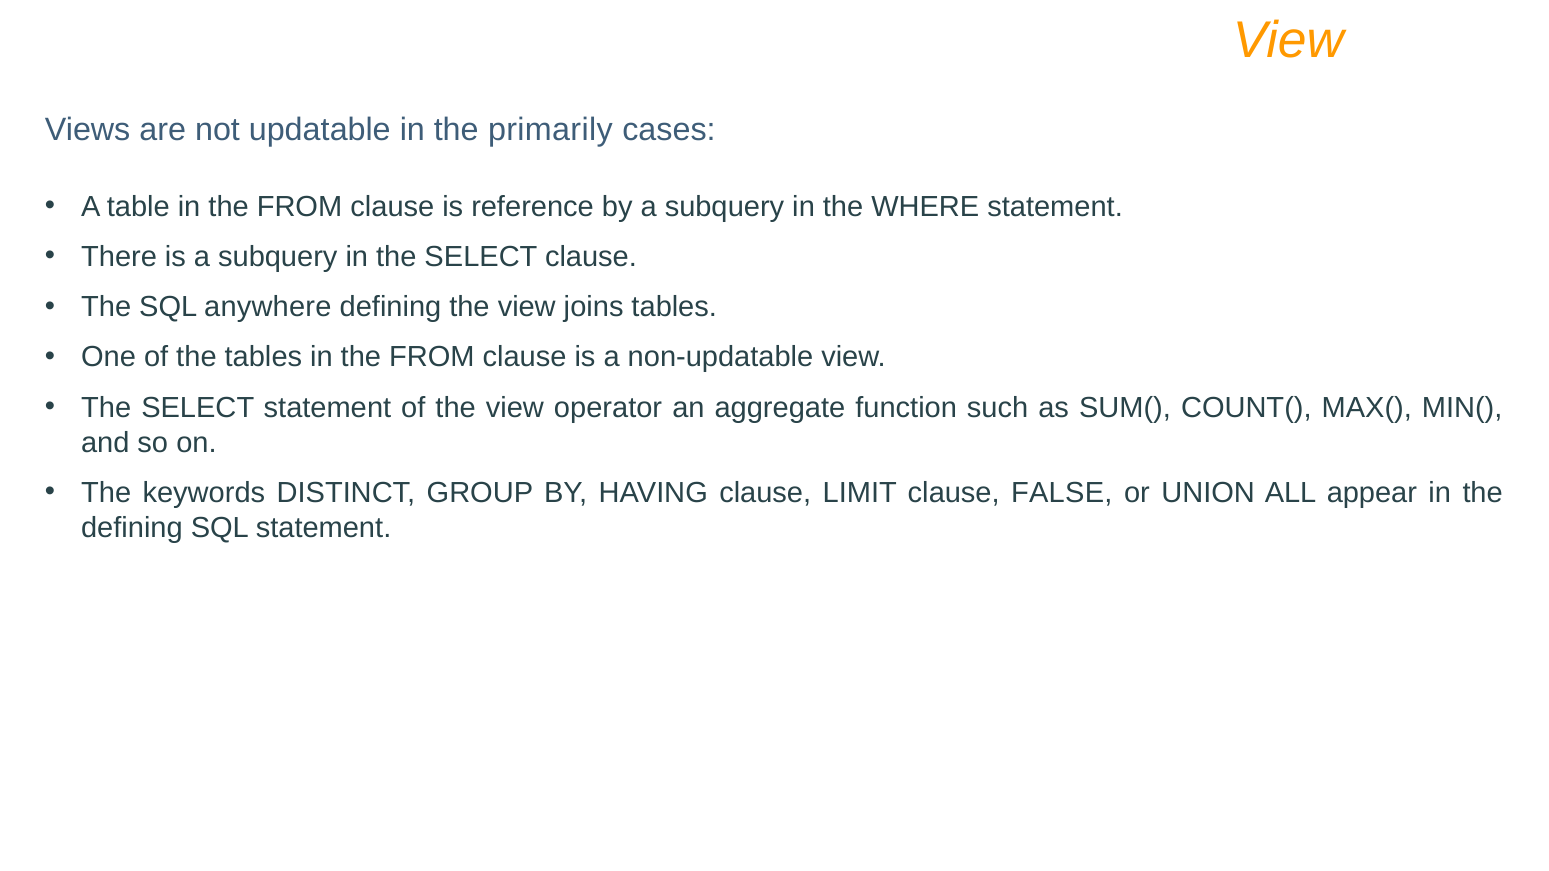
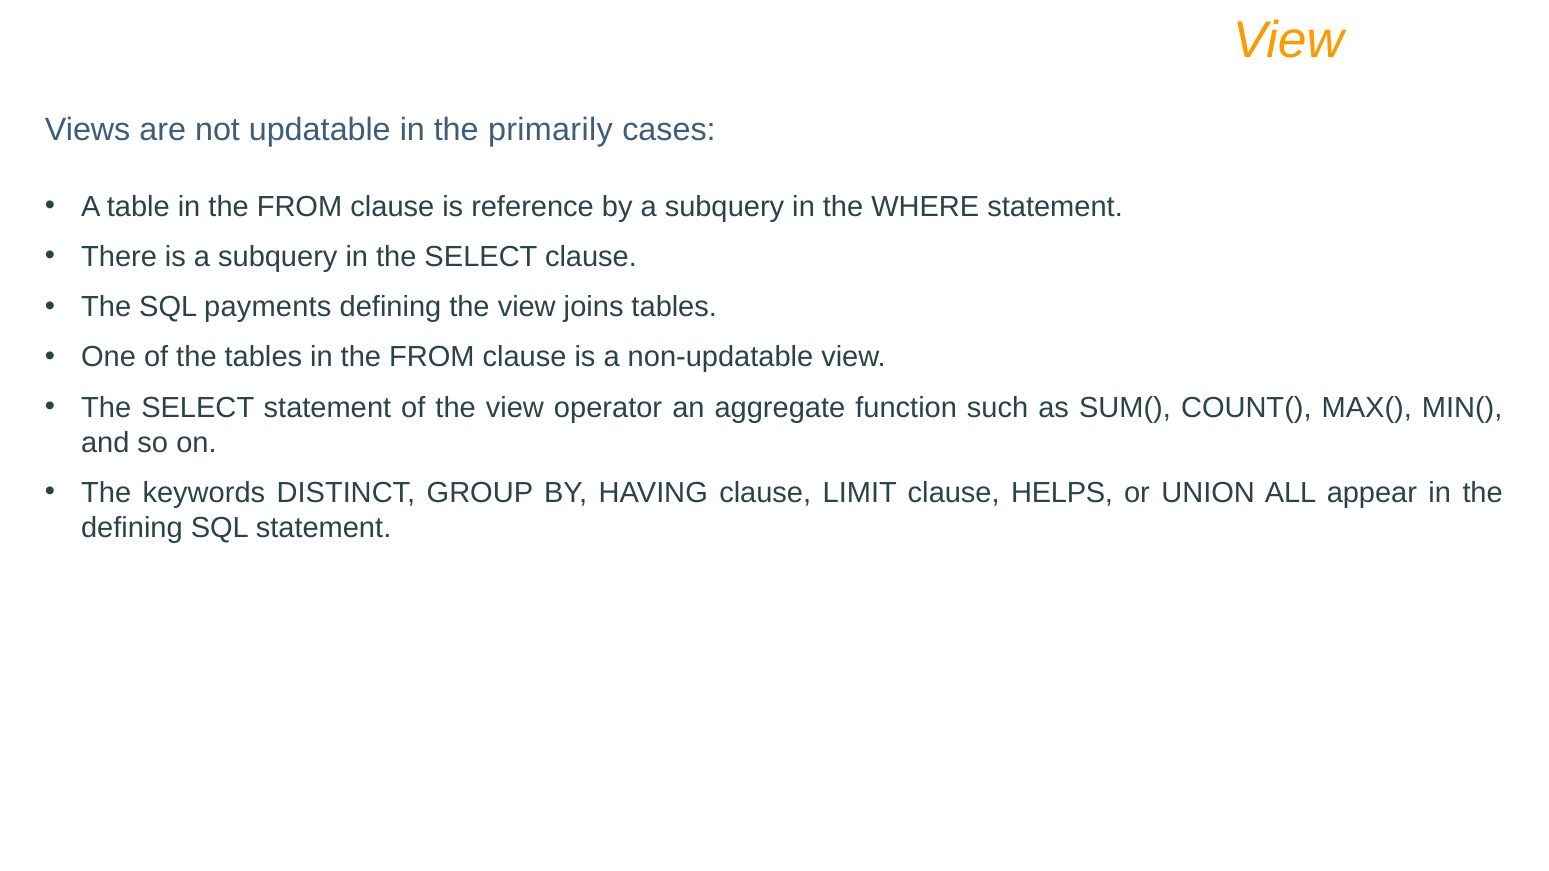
anywhere: anywhere -> payments
FALSE: FALSE -> HELPS
